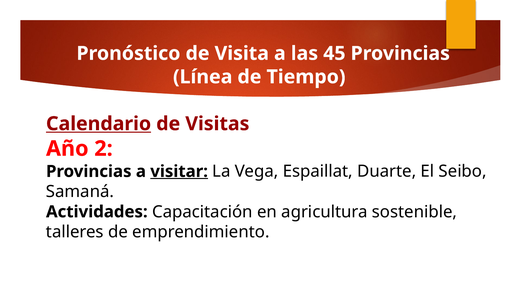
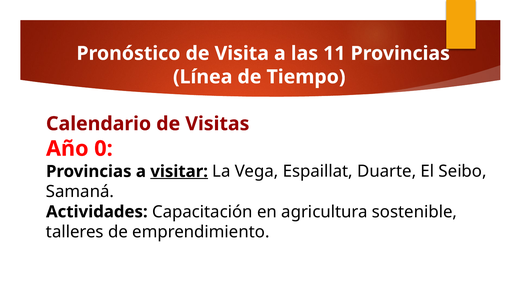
45: 45 -> 11
Calendario underline: present -> none
2: 2 -> 0
